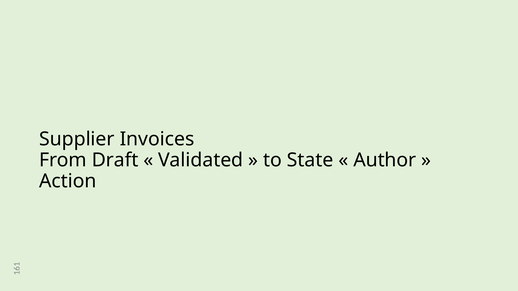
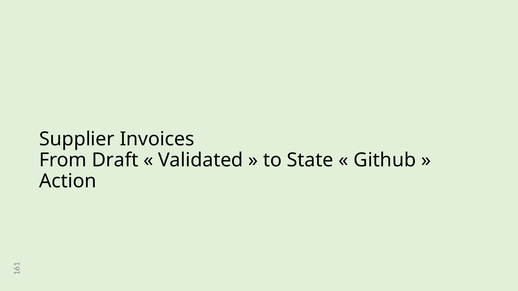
Author: Author -> Github
